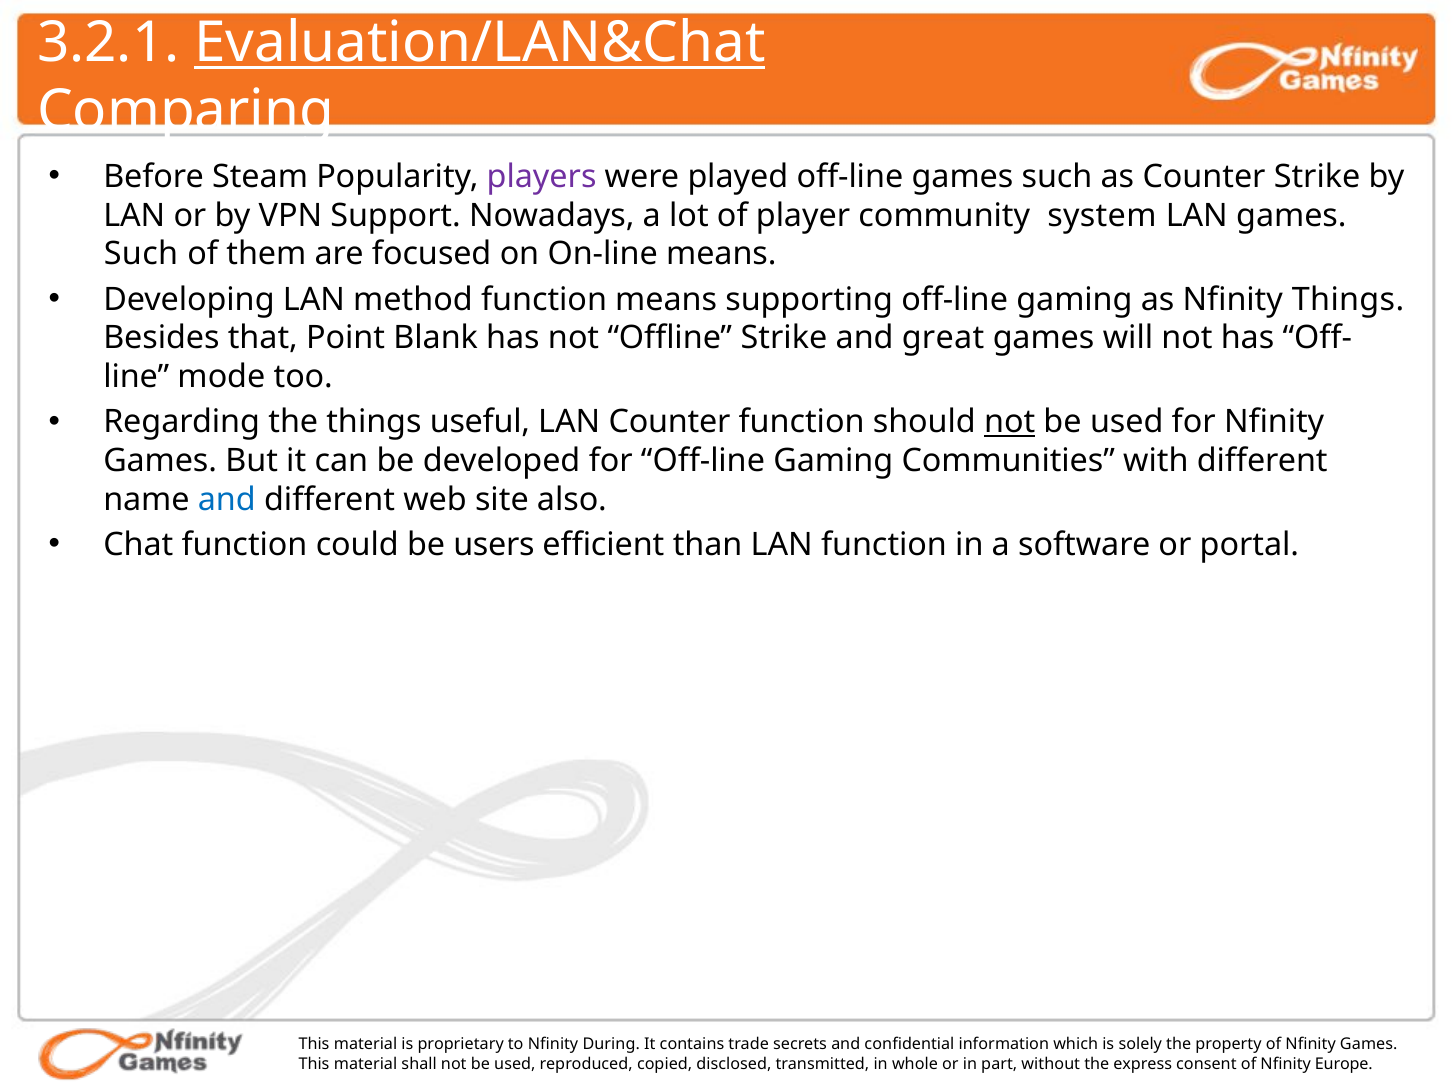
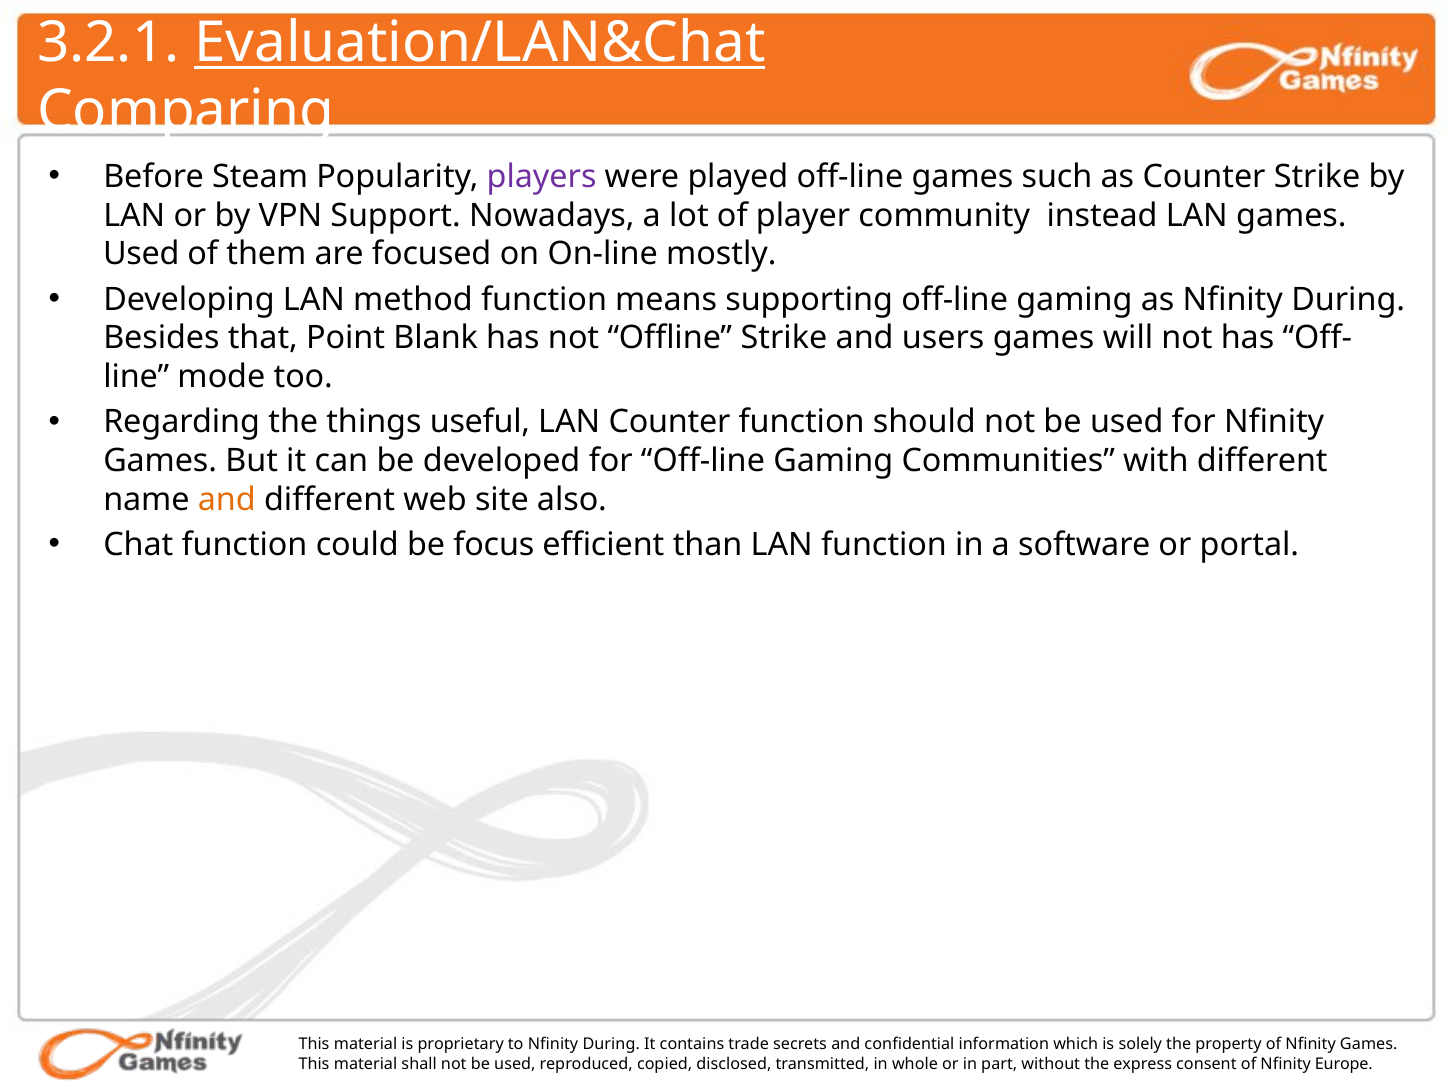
system: system -> instead
Such at (141, 254): Such -> Used
On-line means: means -> mostly
as Nfinity Things: Things -> During
great: great -> users
not at (1010, 422) underline: present -> none
and at (227, 500) colour: blue -> orange
users: users -> focus
